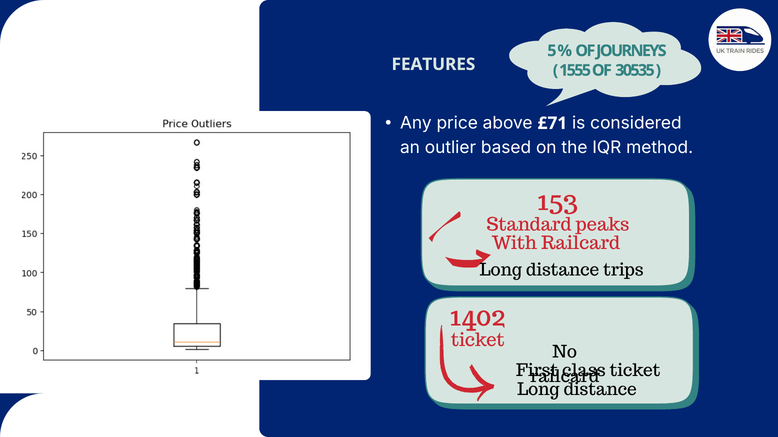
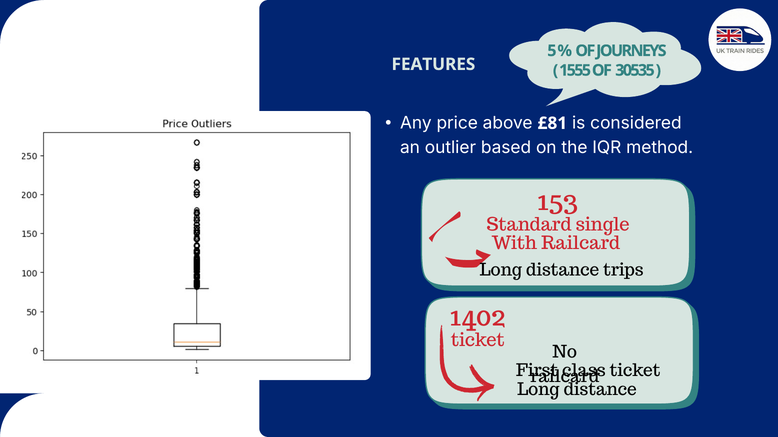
£71: £71 -> £81
peaks: peaks -> single
